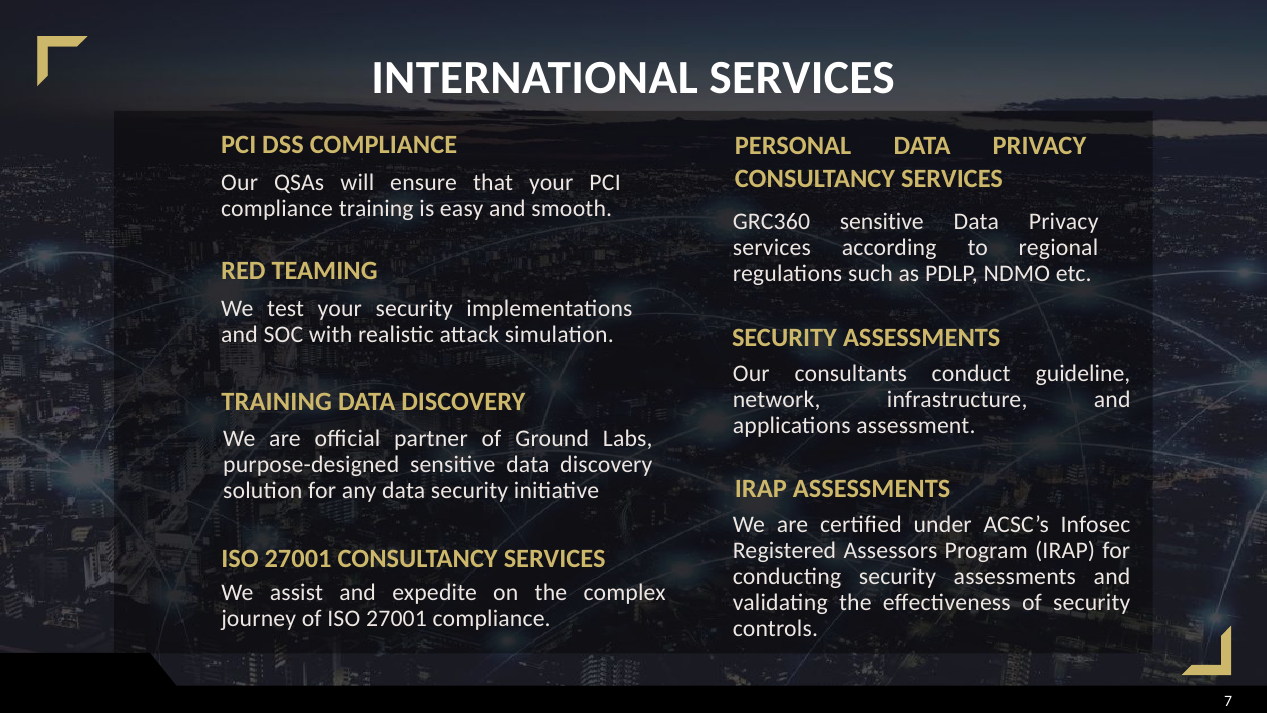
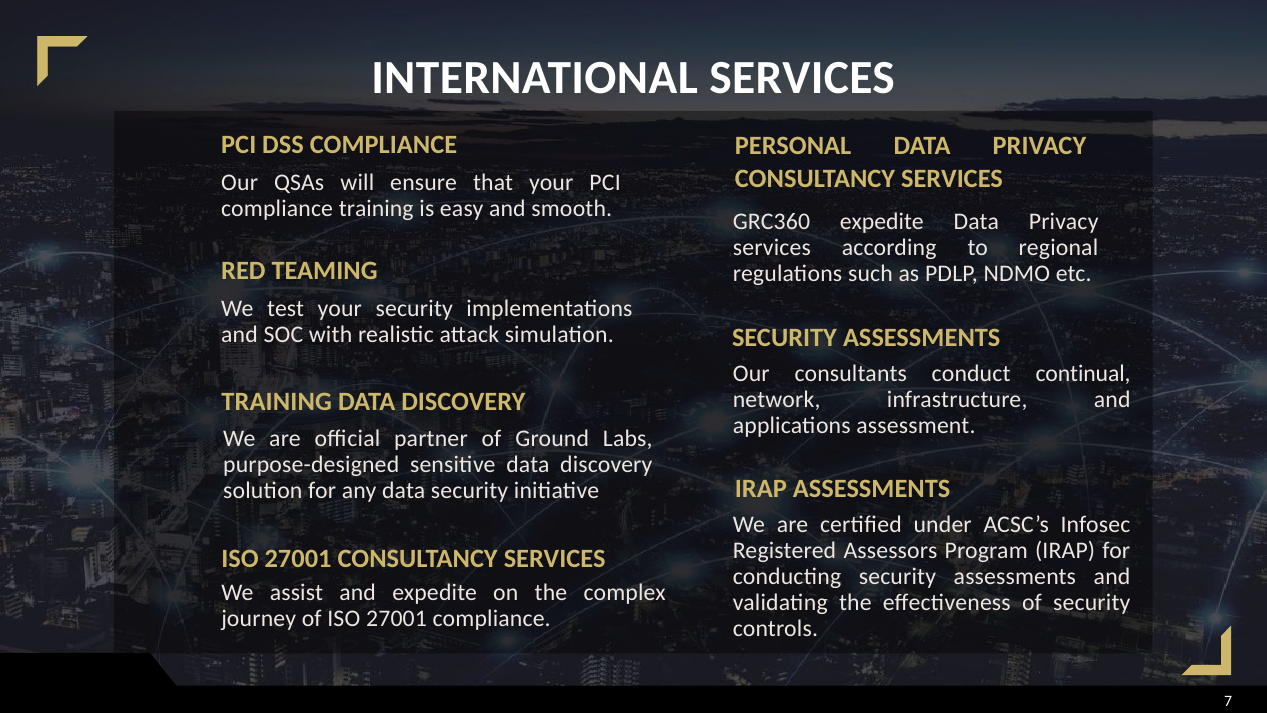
GRC360 sensitive: sensitive -> expedite
guideline: guideline -> continual
